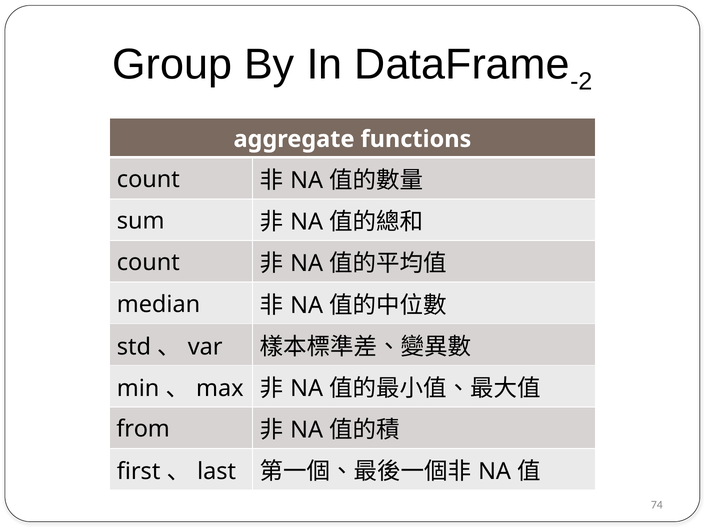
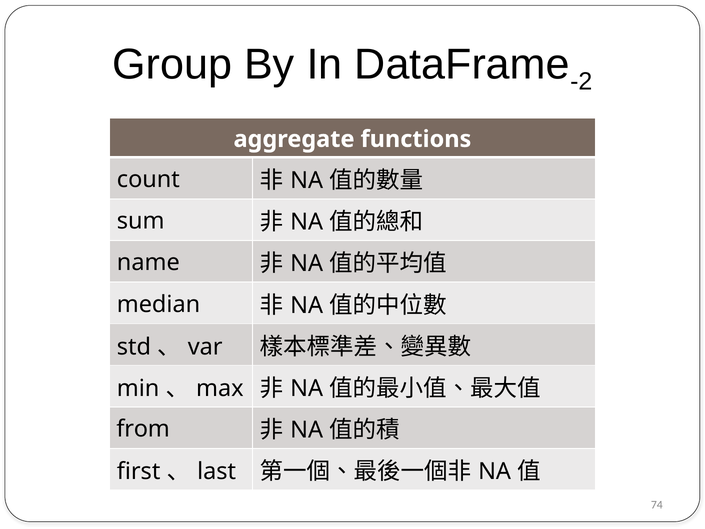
count at (148, 263): count -> name
